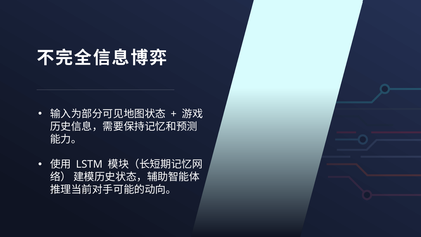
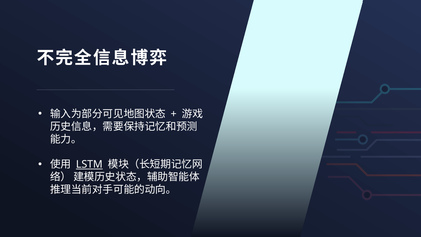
LSTM underline: none -> present
